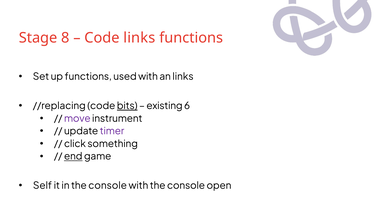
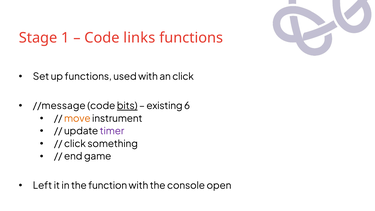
8: 8 -> 1
an links: links -> click
//replacing: //replacing -> //message
move colour: purple -> orange
end underline: present -> none
Self: Self -> Left
in the console: console -> function
